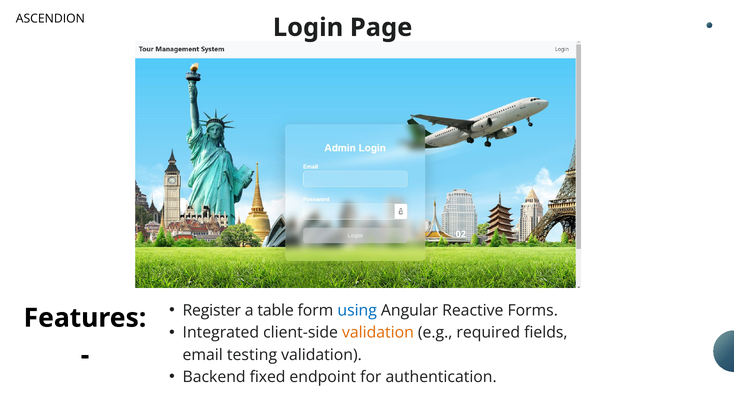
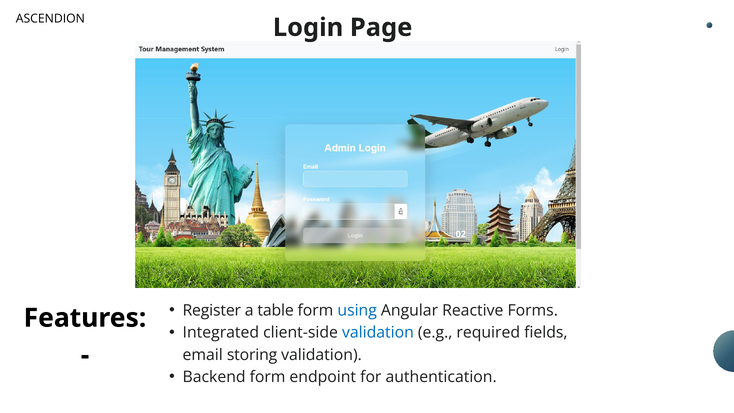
validation at (378, 333) colour: orange -> blue
testing: testing -> storing
Backend fixed: fixed -> form
